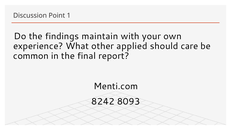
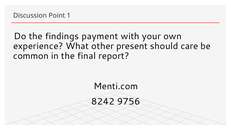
maintain: maintain -> payment
applied: applied -> present
8093: 8093 -> 9756
